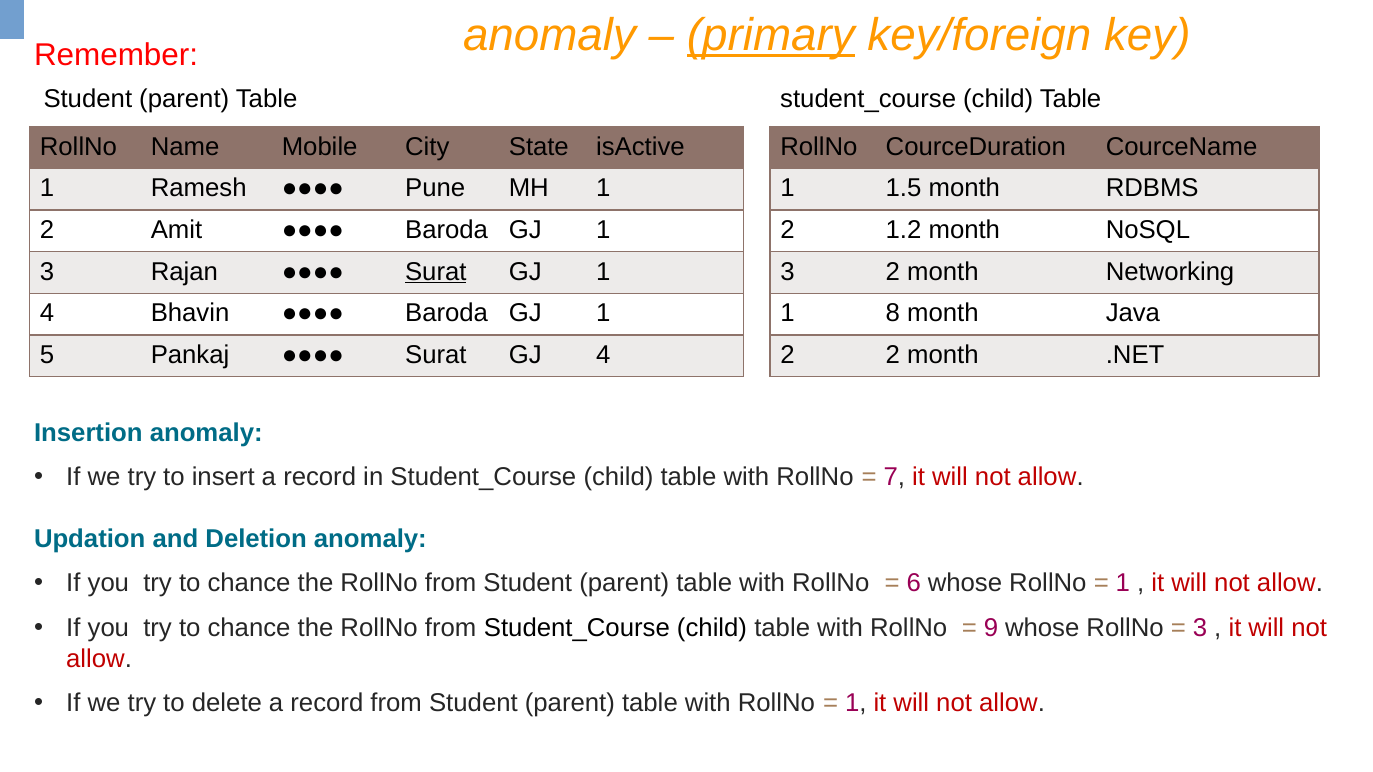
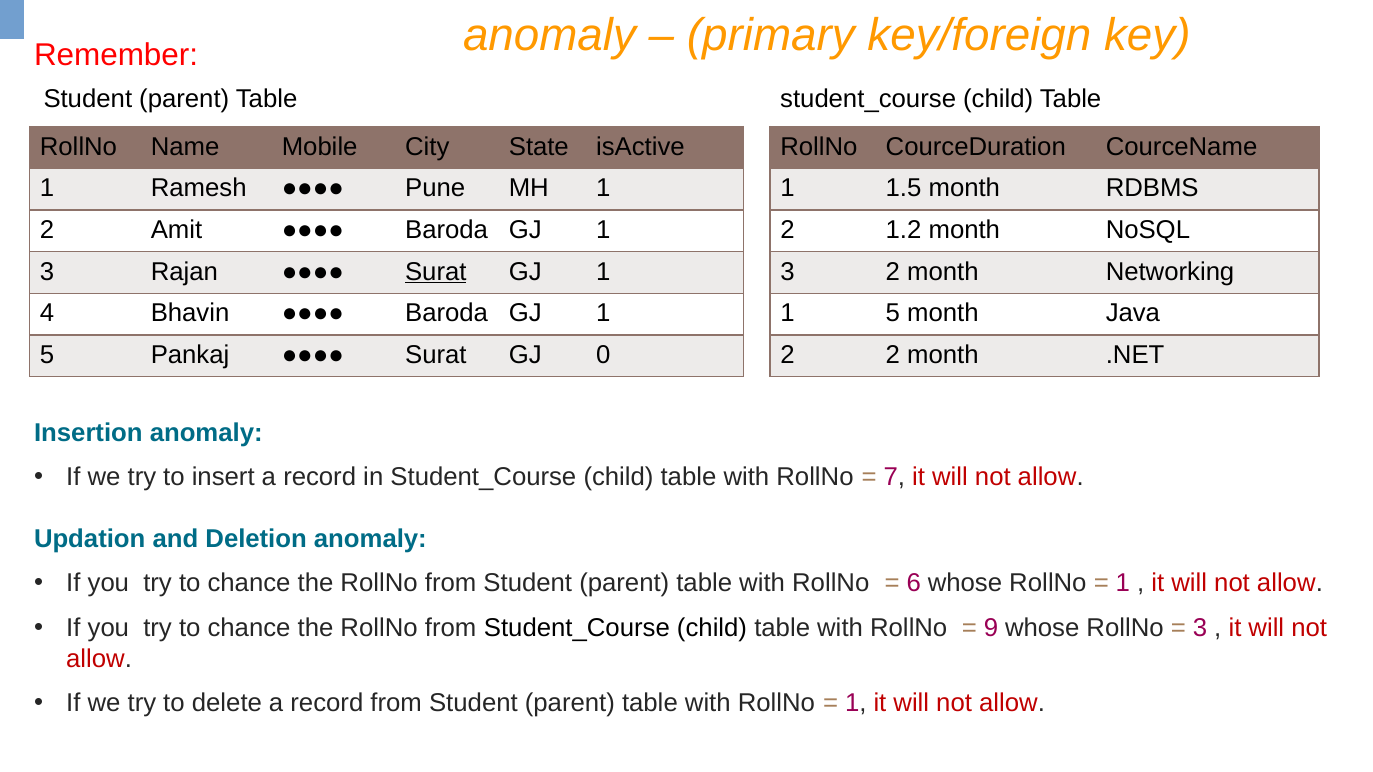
primary underline: present -> none
8 at (893, 314): 8 -> 5
GJ 4: 4 -> 0
